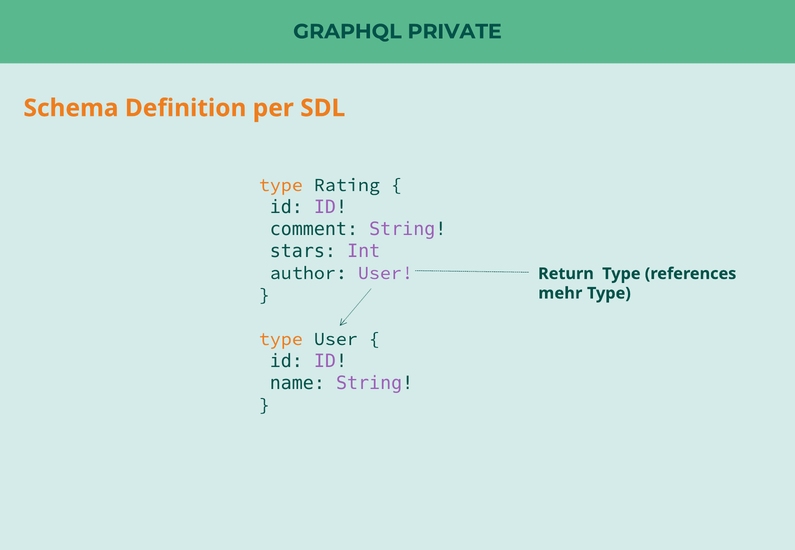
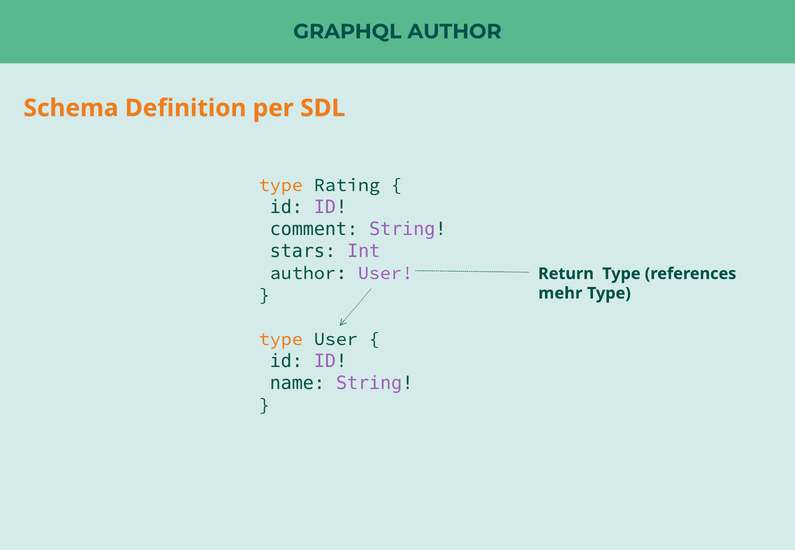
GRAPHQL PRIVATE: PRIVATE -> AUTHOR
